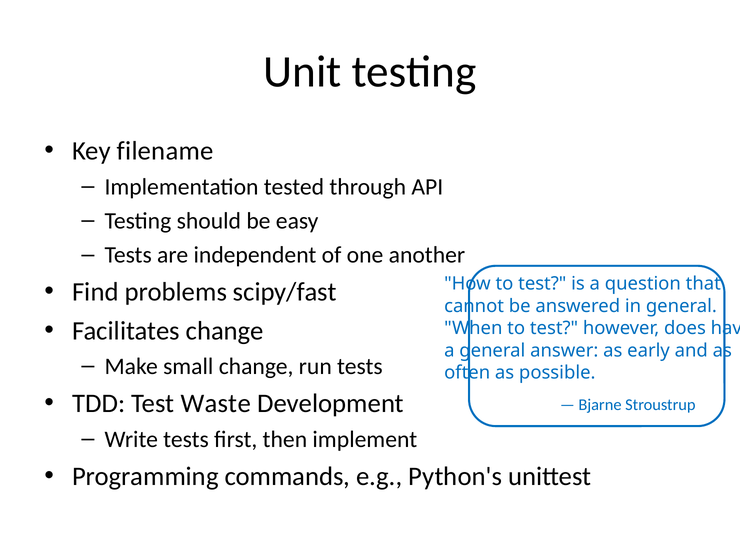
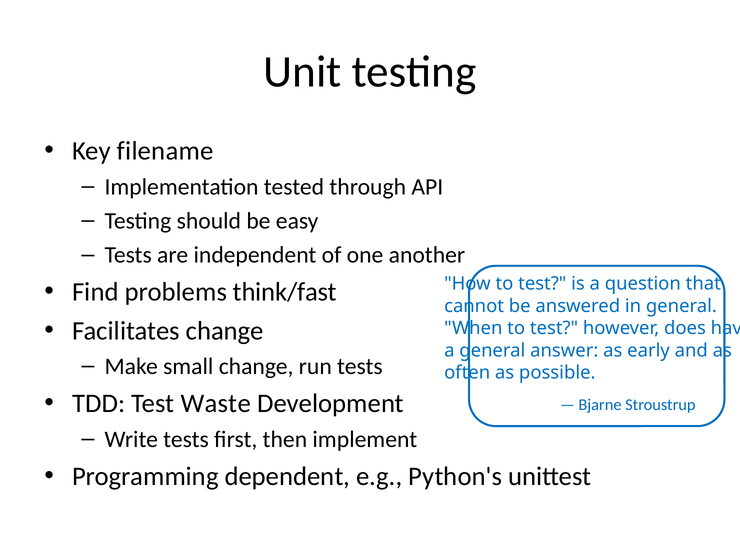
scipy/fast: scipy/fast -> think/fast
commands: commands -> dependent
